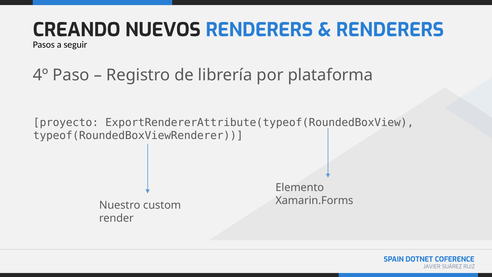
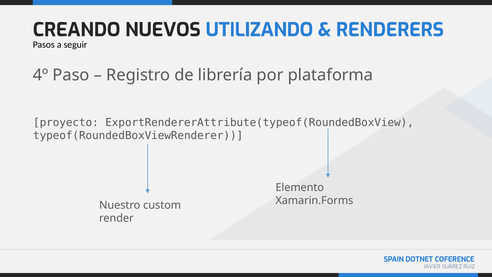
NUEVOS RENDERERS: RENDERERS -> UTILIZANDO
